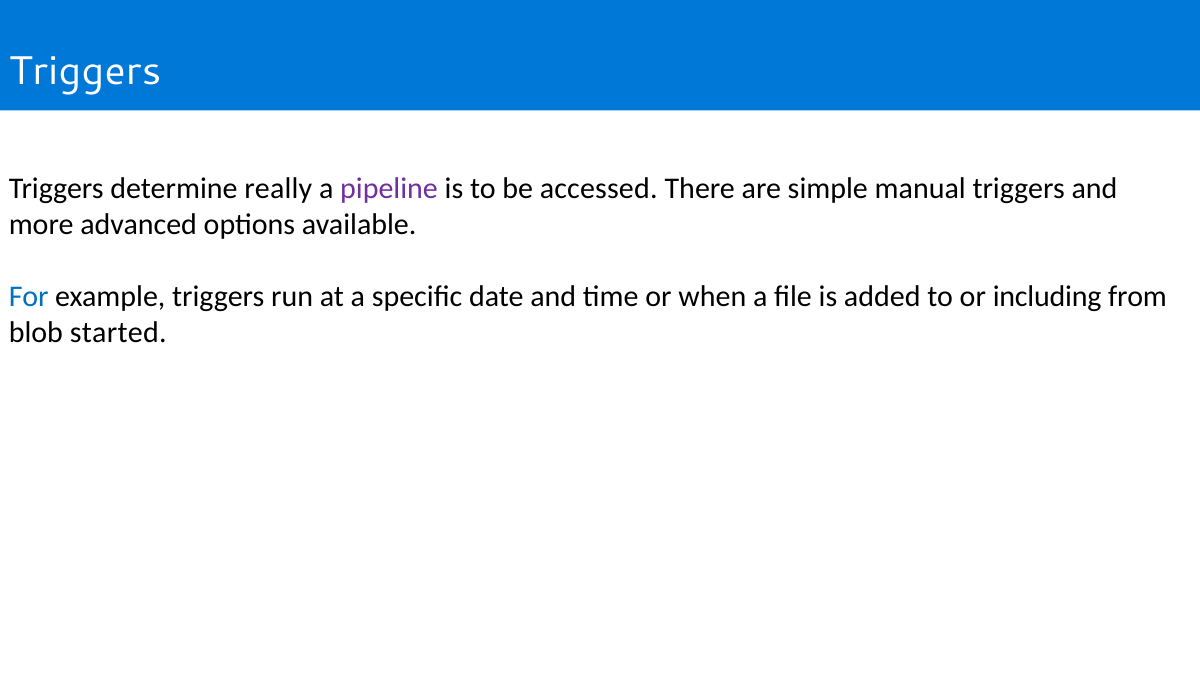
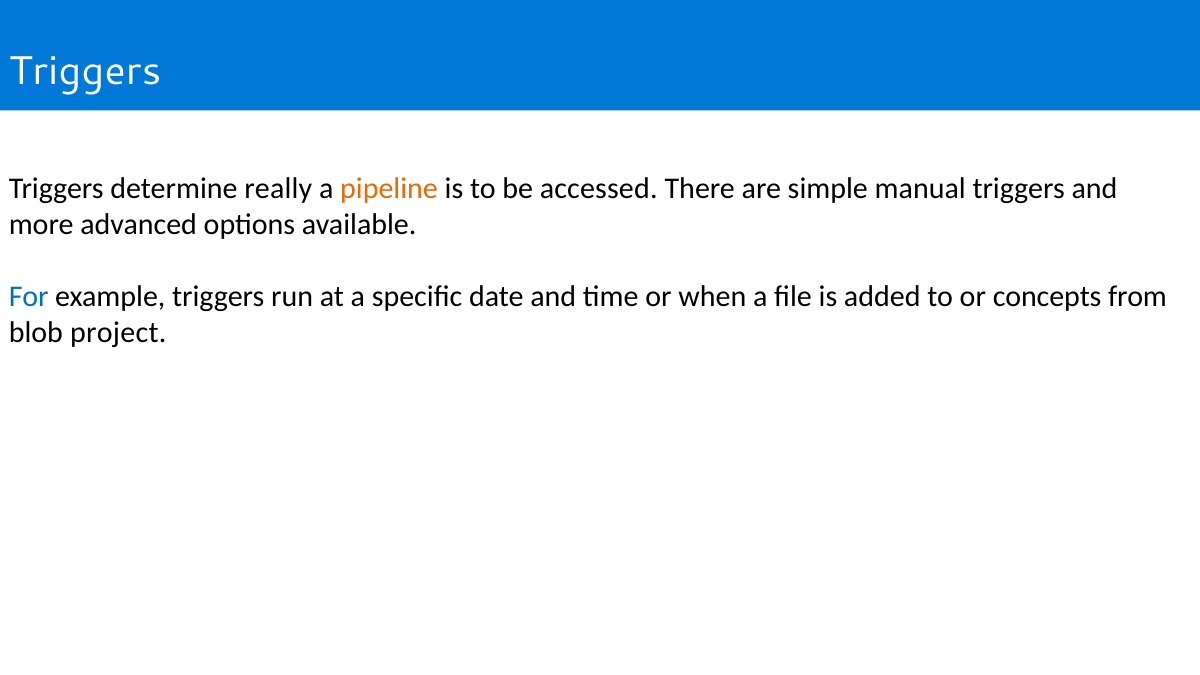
pipeline colour: purple -> orange
including: including -> concepts
started: started -> project
